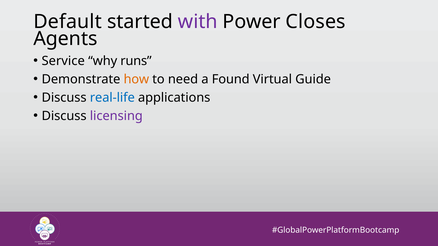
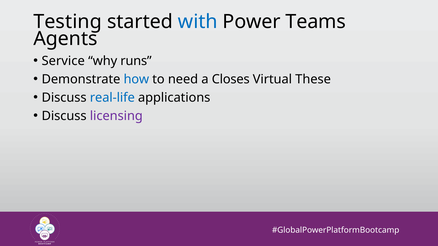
Default: Default -> Testing
with colour: purple -> blue
Closes: Closes -> Teams
how colour: orange -> blue
Found: Found -> Closes
Guide: Guide -> These
